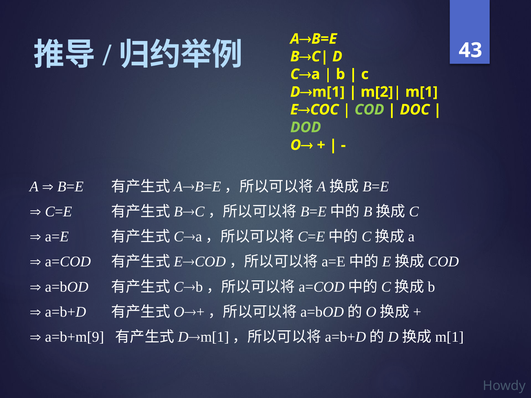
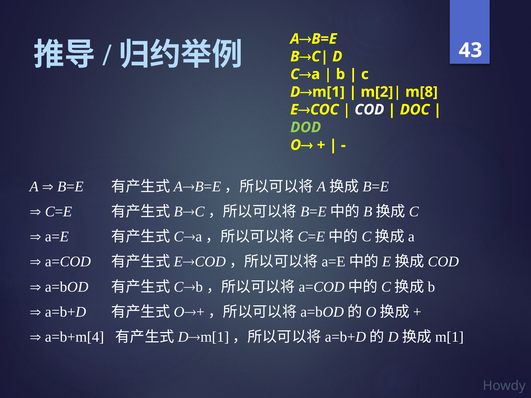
m[1 at (422, 92): m[1 -> m[8
COD colour: light green -> white
a=b+m[9: a=b+m[9 -> a=b+m[4
